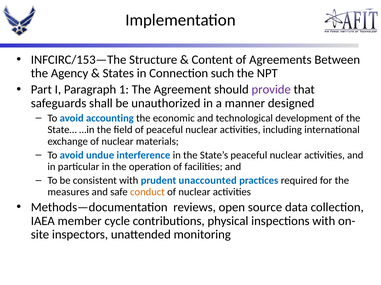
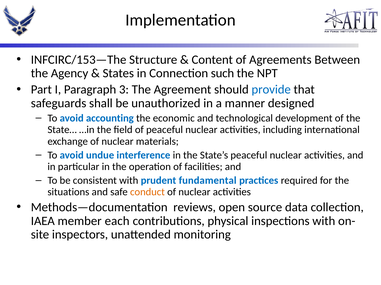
1: 1 -> 3
provide colour: purple -> blue
unaccounted: unaccounted -> fundamental
measures: measures -> situations
cycle: cycle -> each
